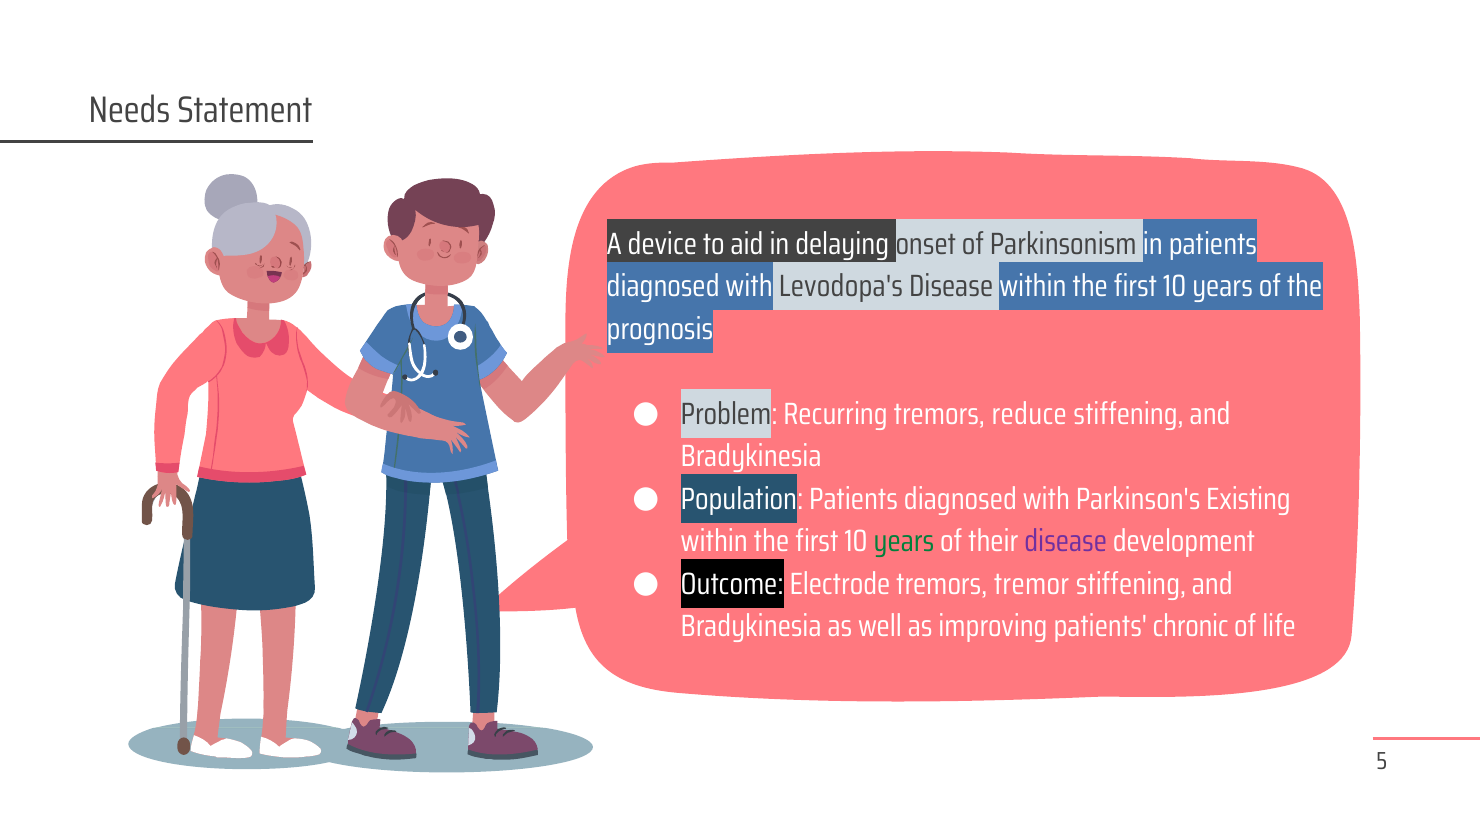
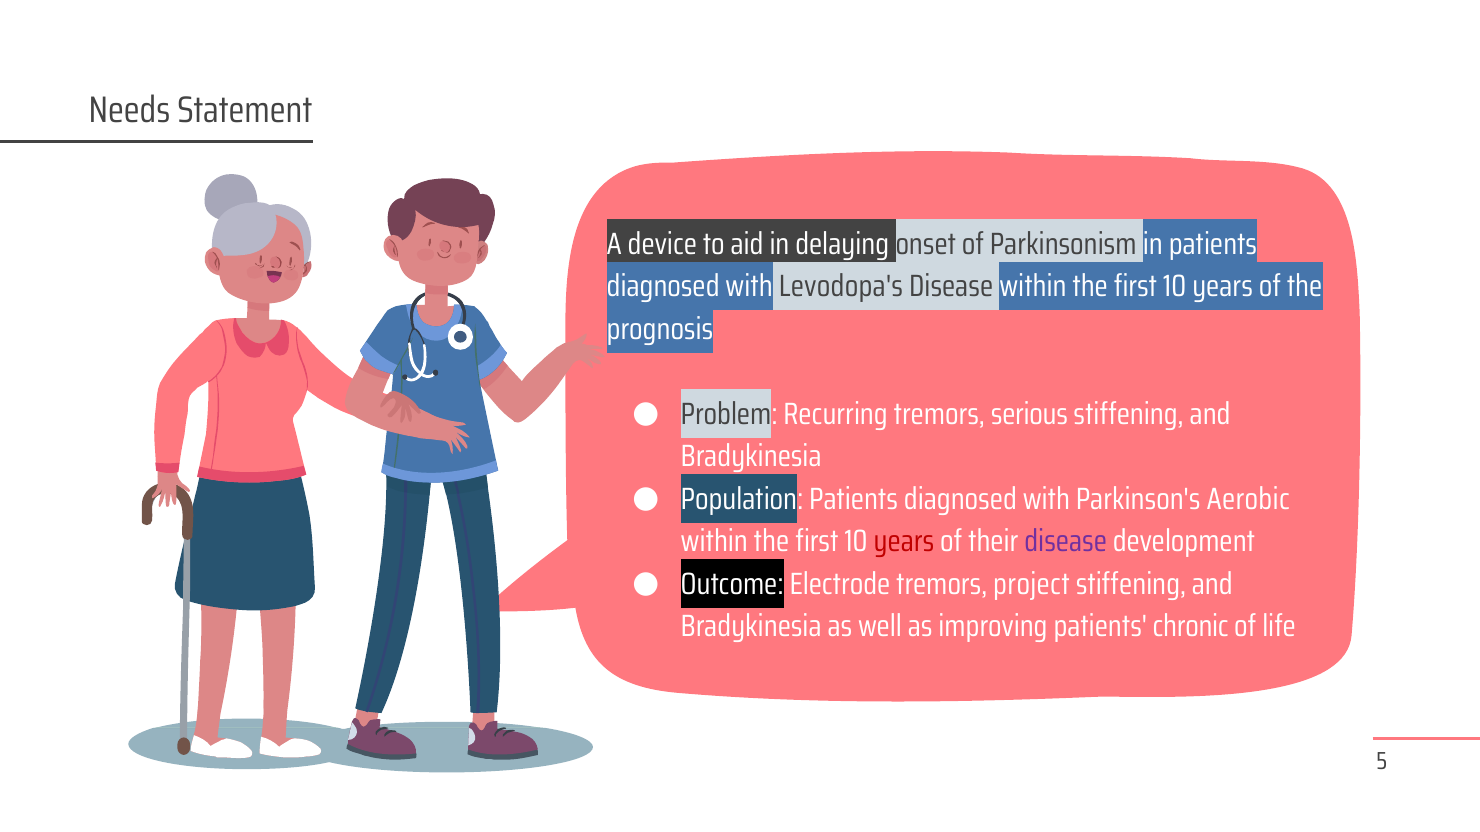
reduce: reduce -> serious
Existing: Existing -> Aerobic
years at (904, 542) colour: green -> red
tremor: tremor -> project
